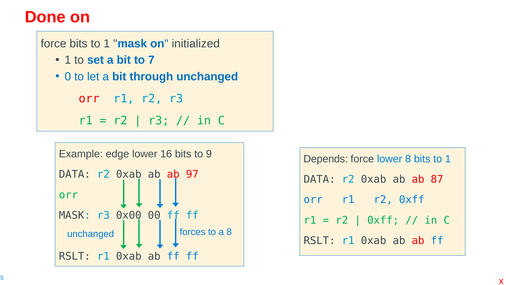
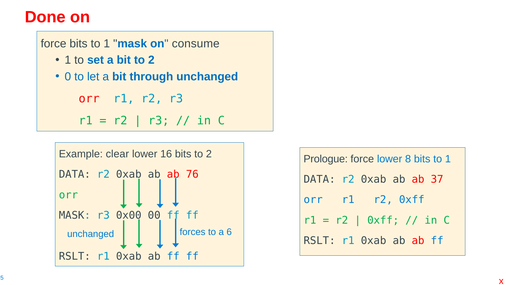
initialized: initialized -> consume
bit to 7: 7 -> 2
edge: edge -> clear
bits to 9: 9 -> 2
Depends: Depends -> Prologue
97: 97 -> 76
87: 87 -> 37
a 8: 8 -> 6
